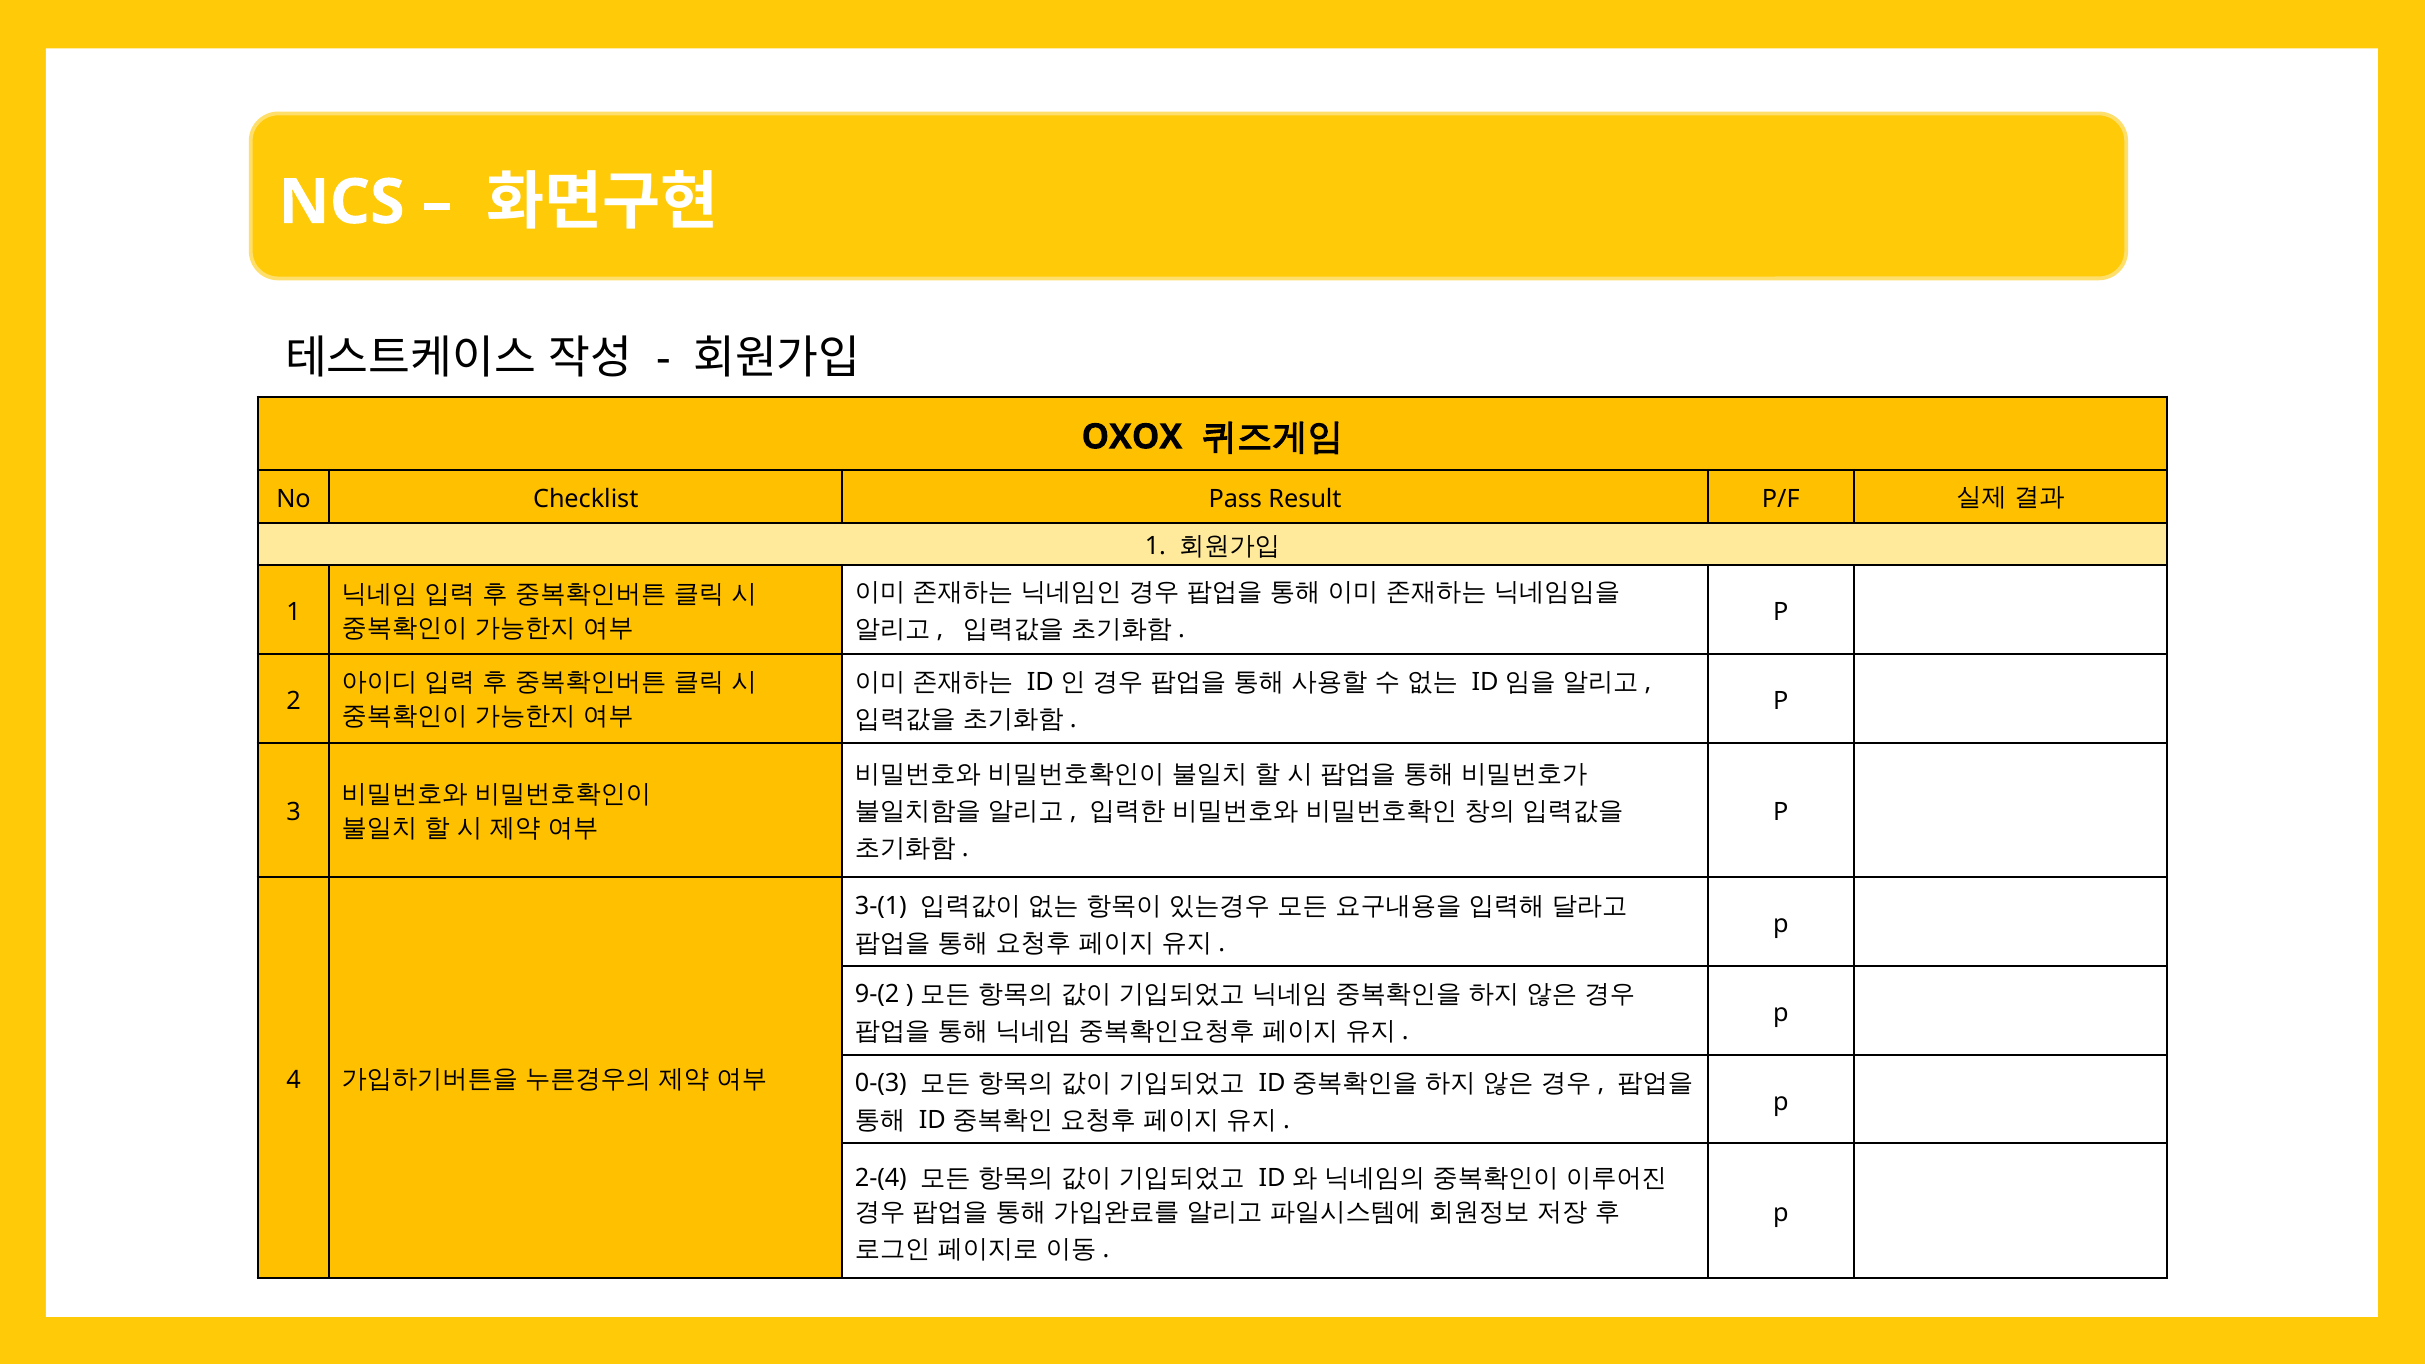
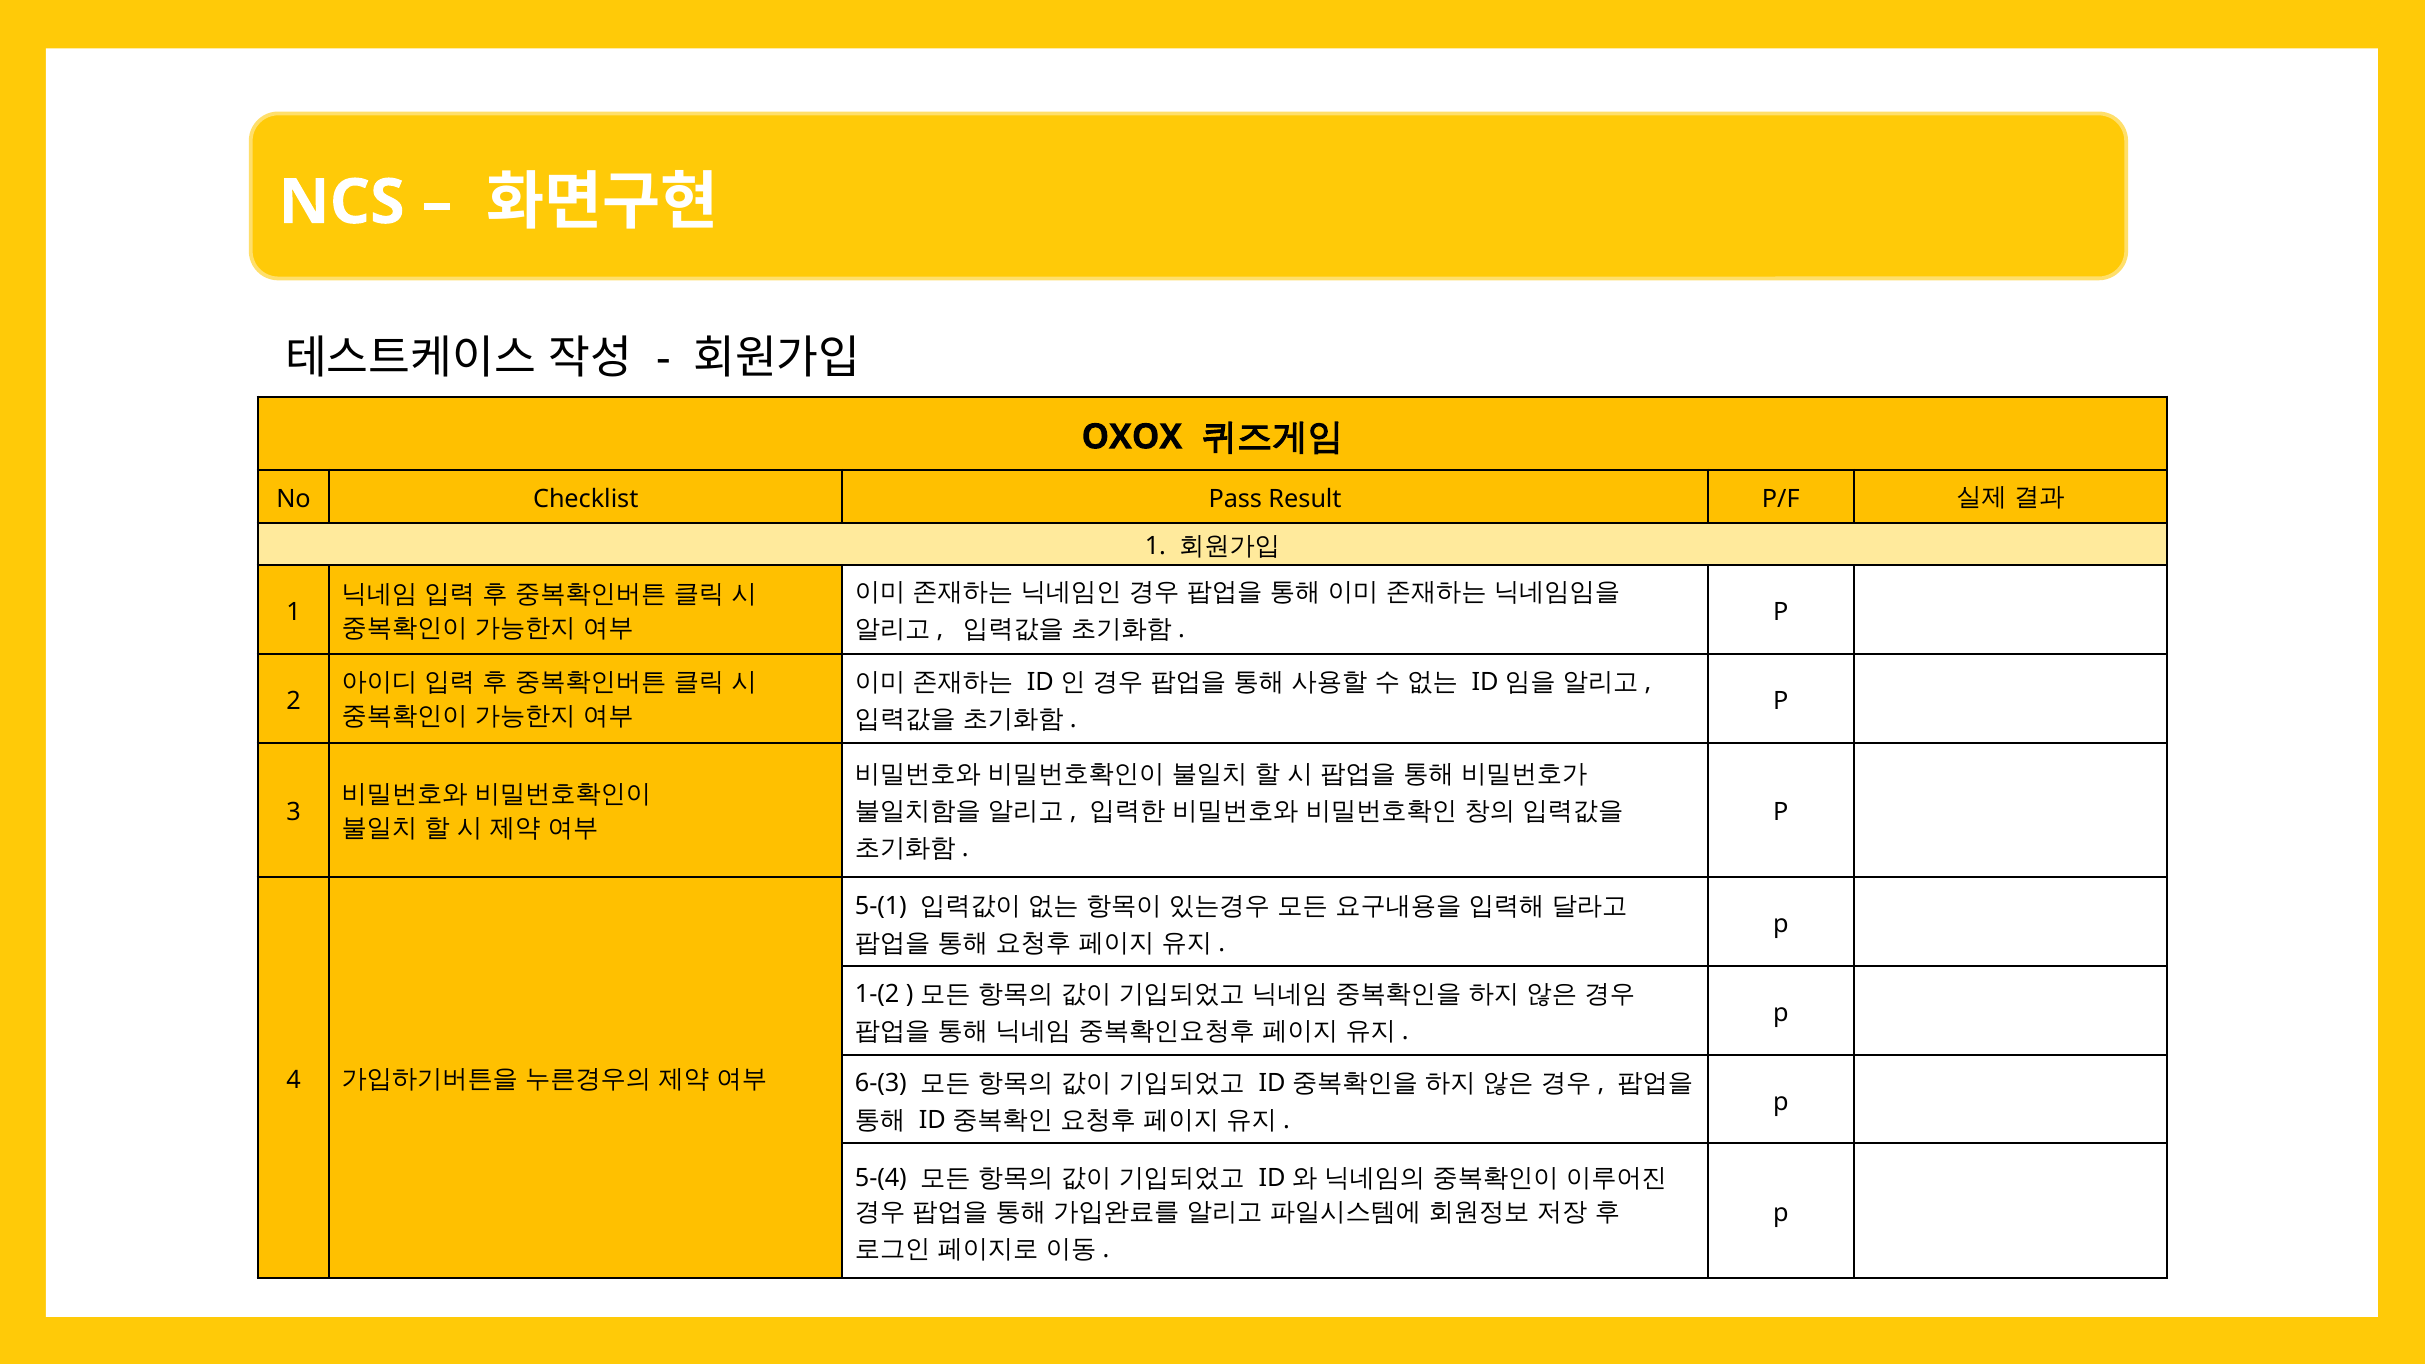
3-(1: 3-(1 -> 5-(1
9-(2: 9-(2 -> 1-(2
0-(3: 0-(3 -> 6-(3
2-(4: 2-(4 -> 5-(4
